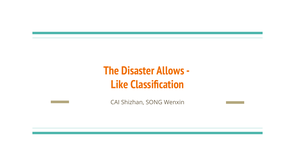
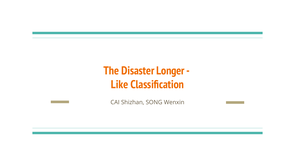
Allows: Allows -> Longer
